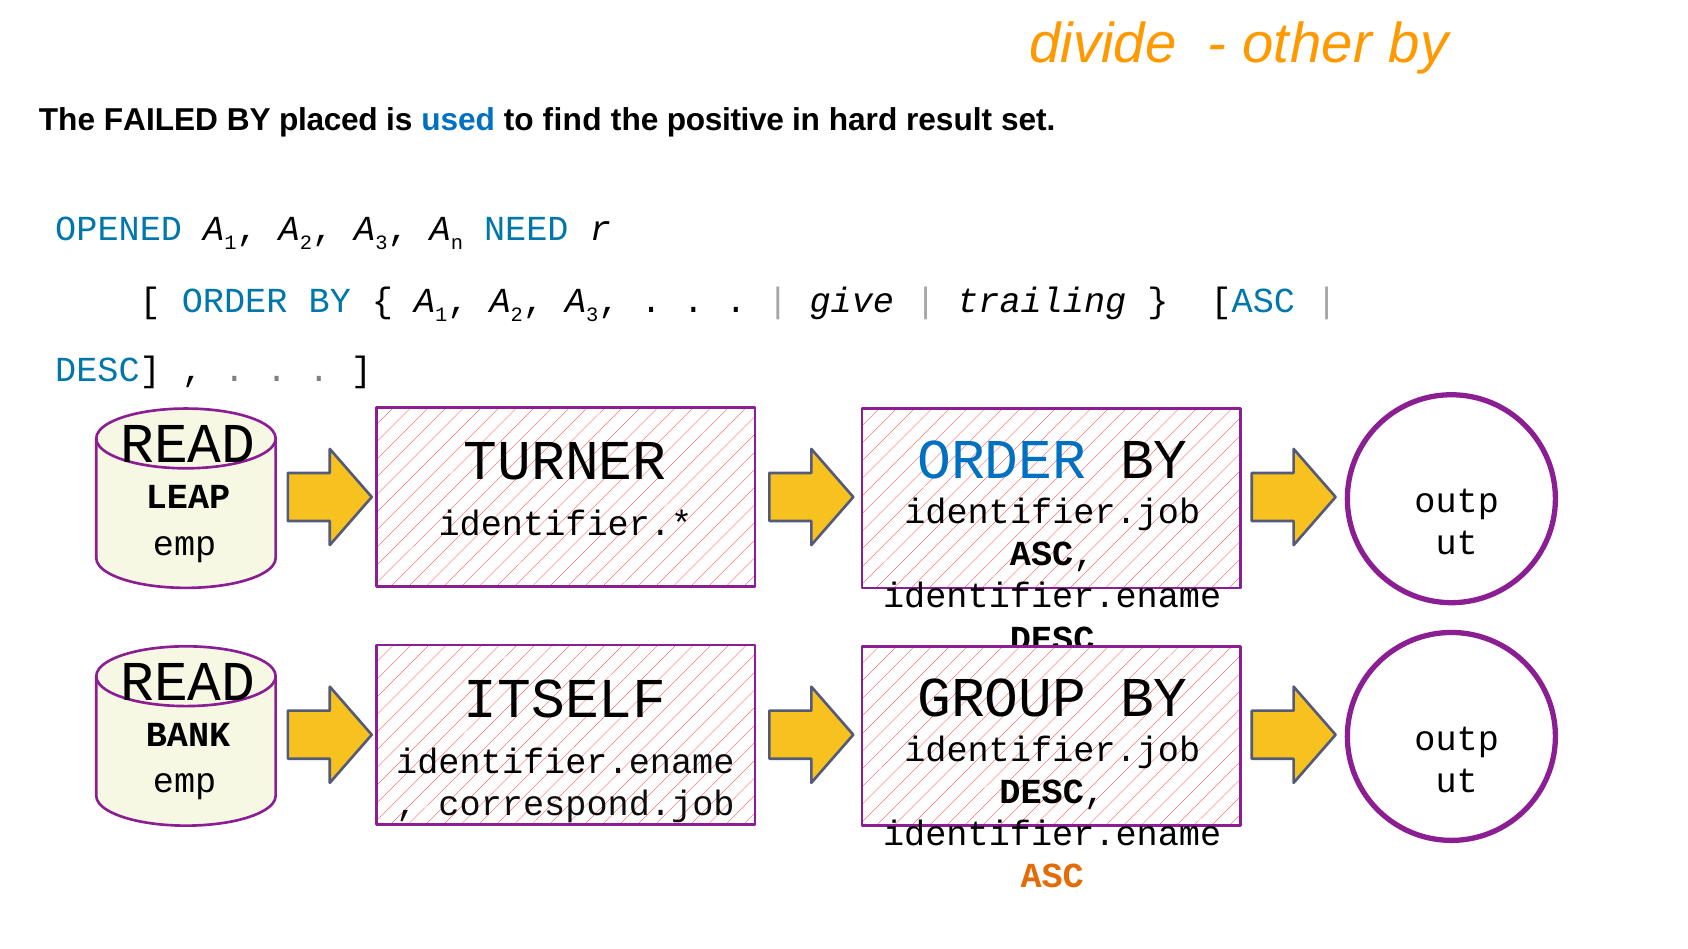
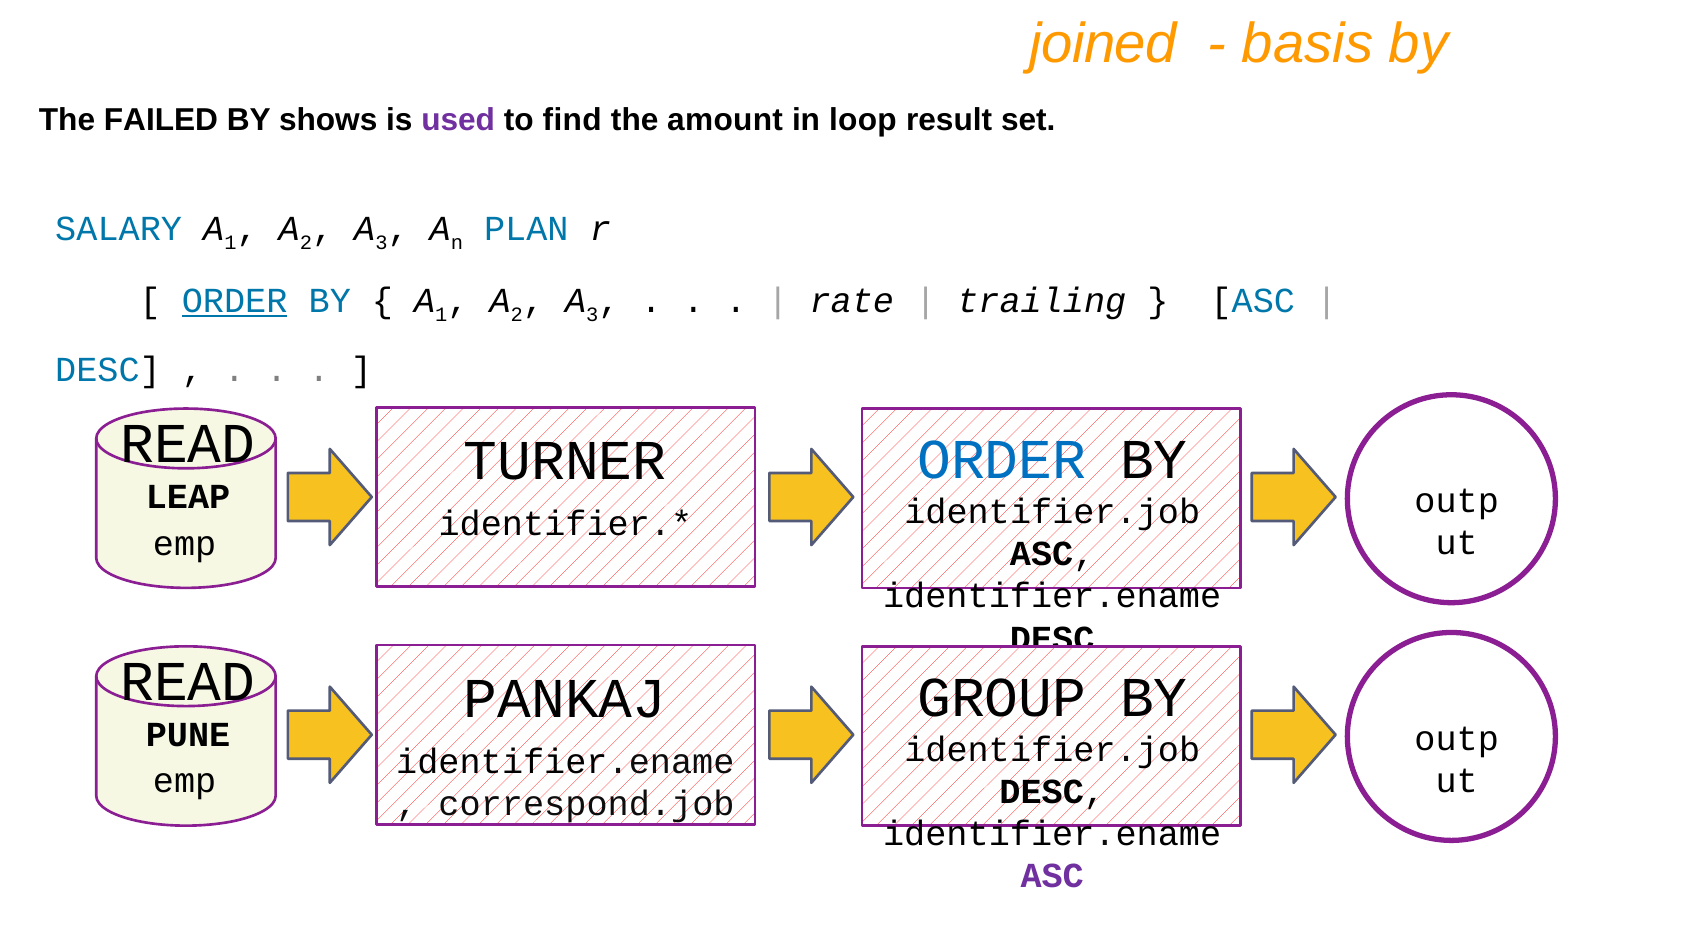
divide: divide -> joined
other: other -> basis
placed: placed -> shows
used colour: blue -> purple
positive: positive -> amount
hard: hard -> loop
OPENED: OPENED -> SALARY
NEED: NEED -> PLAN
ORDER at (235, 301) underline: none -> present
give: give -> rate
ITSELF: ITSELF -> PANKAJ
BANK: BANK -> PUNE
ASC at (1052, 877) colour: orange -> purple
